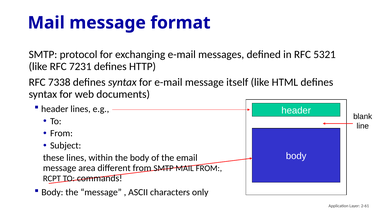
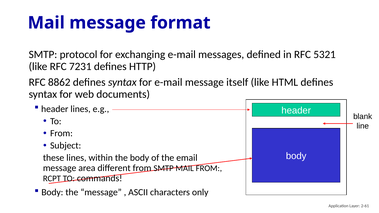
7338: 7338 -> 8862
